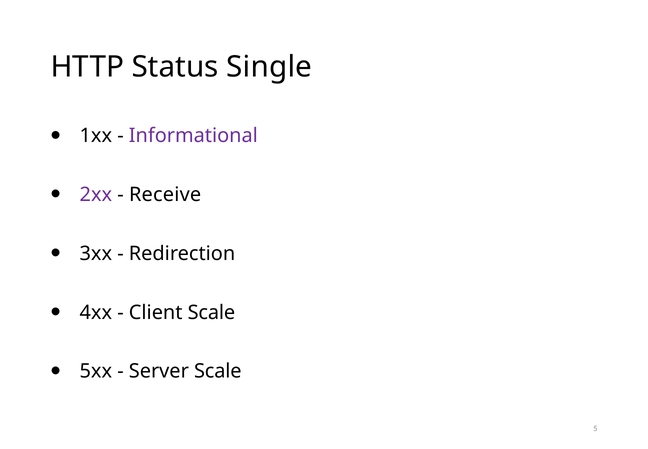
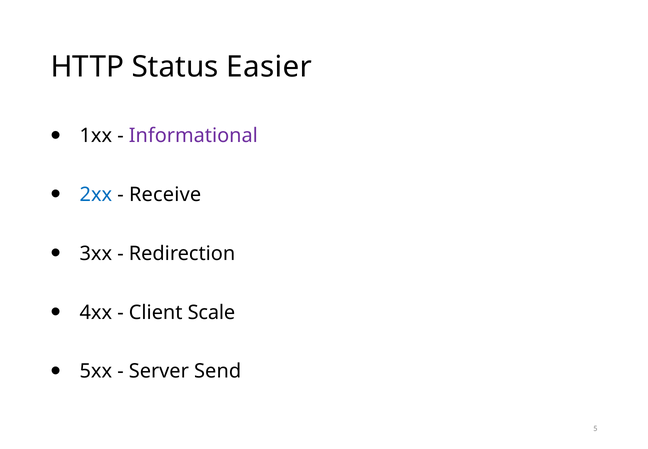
Single: Single -> Easier
2xx colour: purple -> blue
Server Scale: Scale -> Send
